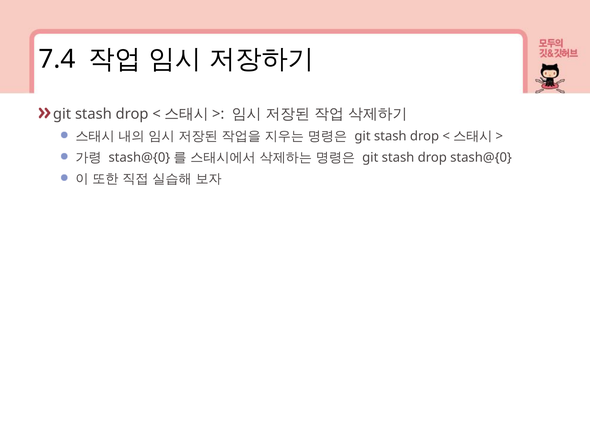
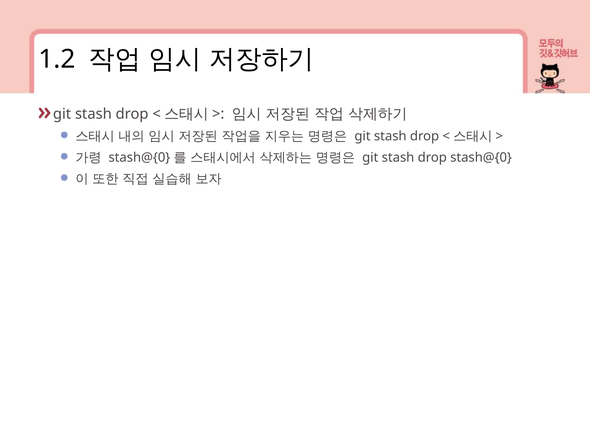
7.4: 7.4 -> 1.2
